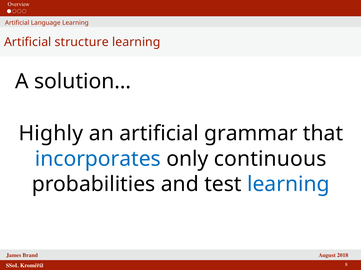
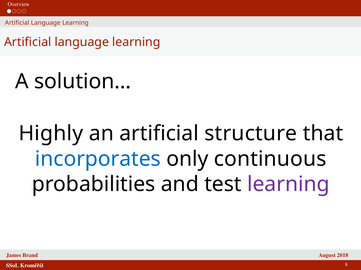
structure at (82, 42): structure -> language
grammar: grammar -> structure
learning at (288, 185) colour: blue -> purple
